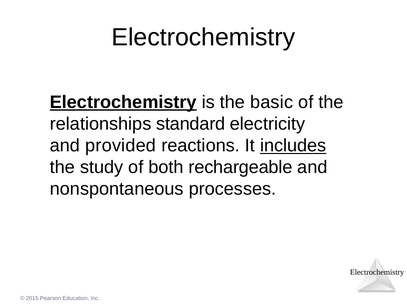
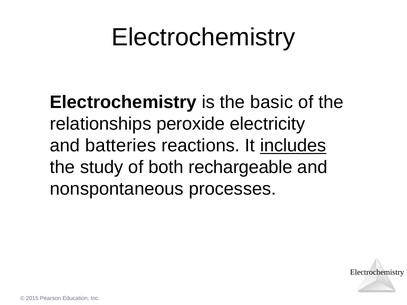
Electrochemistry at (123, 102) underline: present -> none
standard: standard -> peroxide
provided: provided -> batteries
